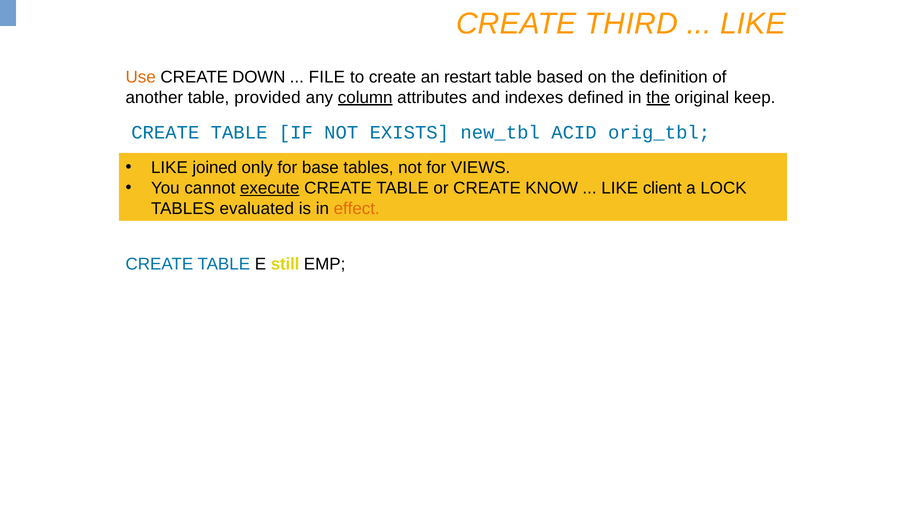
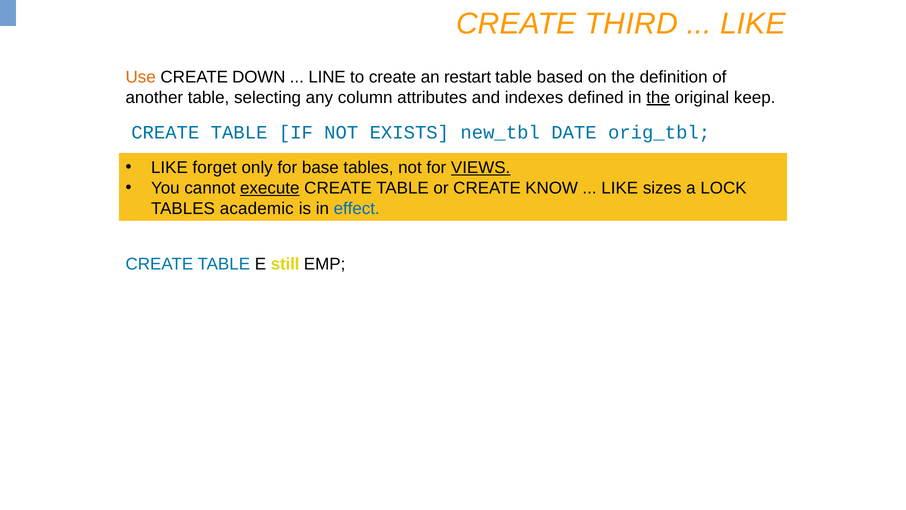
FILE: FILE -> LINE
provided: provided -> selecting
column underline: present -> none
ACID: ACID -> DATE
joined: joined -> forget
VIEWS underline: none -> present
client: client -> sizes
evaluated: evaluated -> academic
effect colour: orange -> blue
